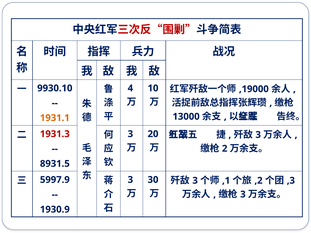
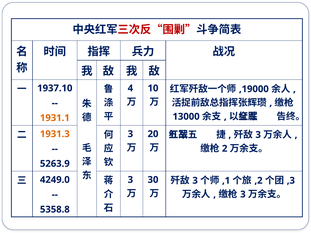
9930.10: 9930.10 -> 1937.10
1931.3 colour: red -> orange
8931.5: 8931.5 -> 5263.9
5997.9: 5997.9 -> 4249.0
1930.9: 1930.9 -> 5358.8
